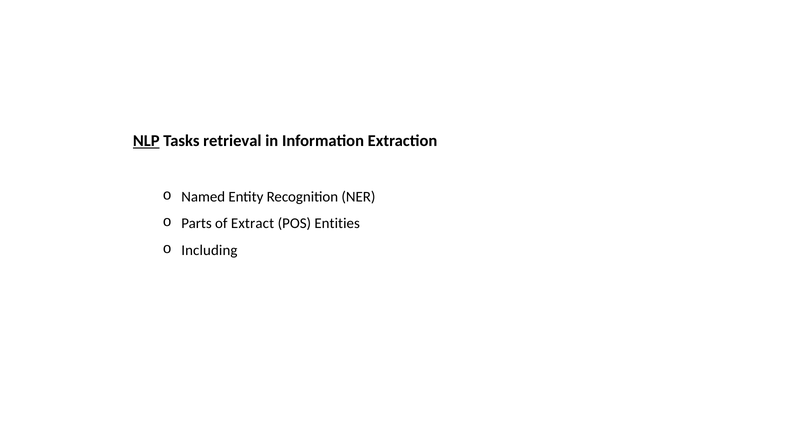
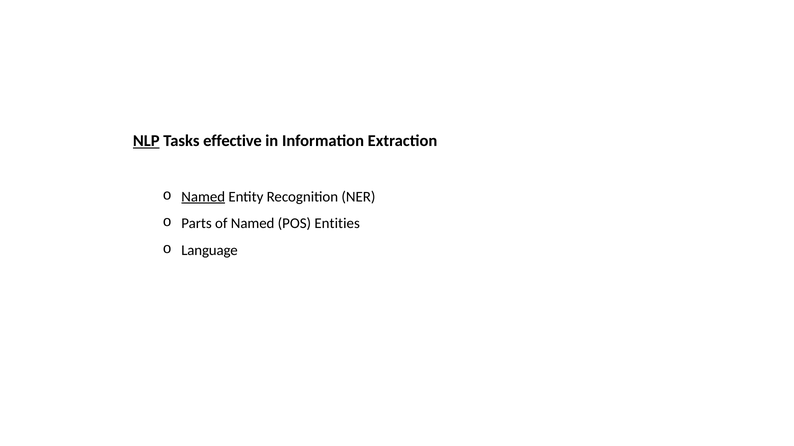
retrieval: retrieval -> effective
Named at (203, 197) underline: none -> present
of Extract: Extract -> Named
Including: Including -> Language
